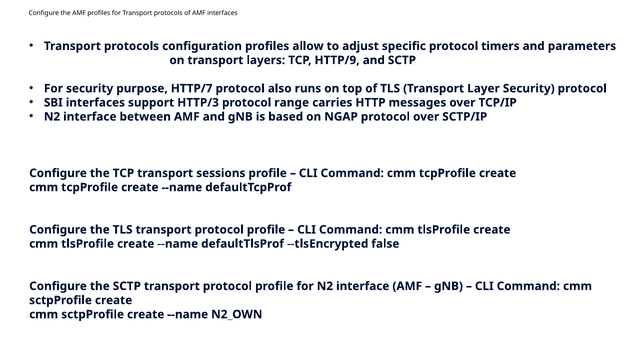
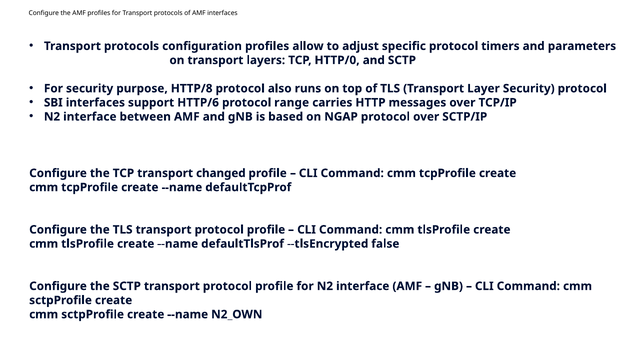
HTTP/9: HTTP/9 -> HTTP/0
HTTP/7: HTTP/7 -> HTTP/8
HTTP/3: HTTP/3 -> HTTP/6
sessions: sessions -> changed
